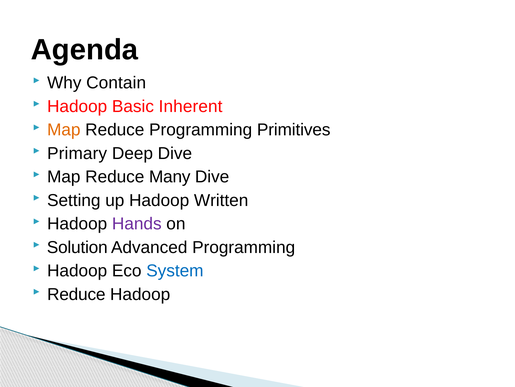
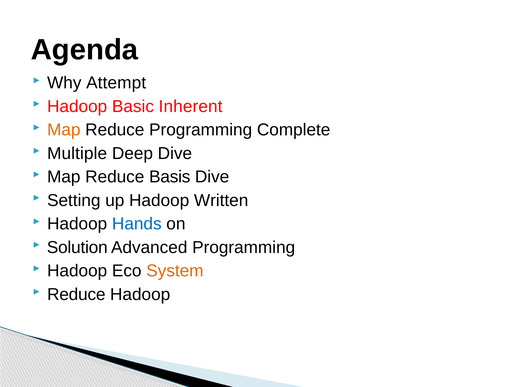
Contain: Contain -> Attempt
Primitives: Primitives -> Complete
Primary: Primary -> Multiple
Many: Many -> Basis
Hands colour: purple -> blue
System colour: blue -> orange
